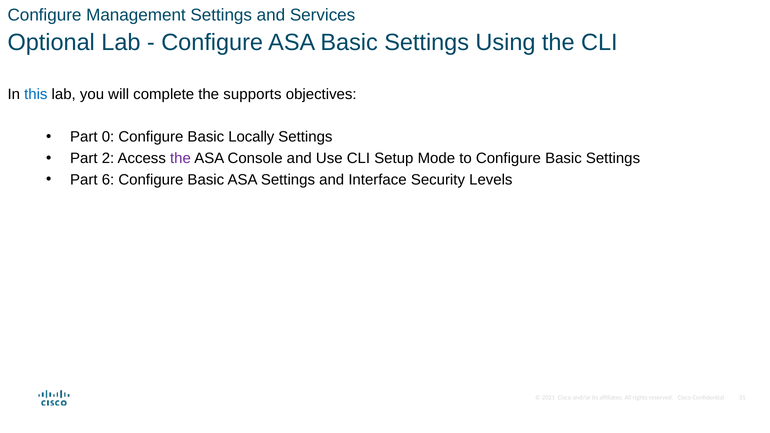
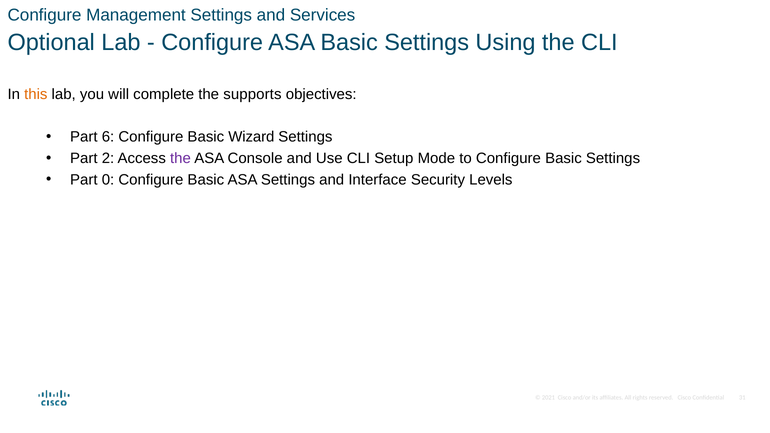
this colour: blue -> orange
0: 0 -> 6
Locally: Locally -> Wizard
6: 6 -> 0
